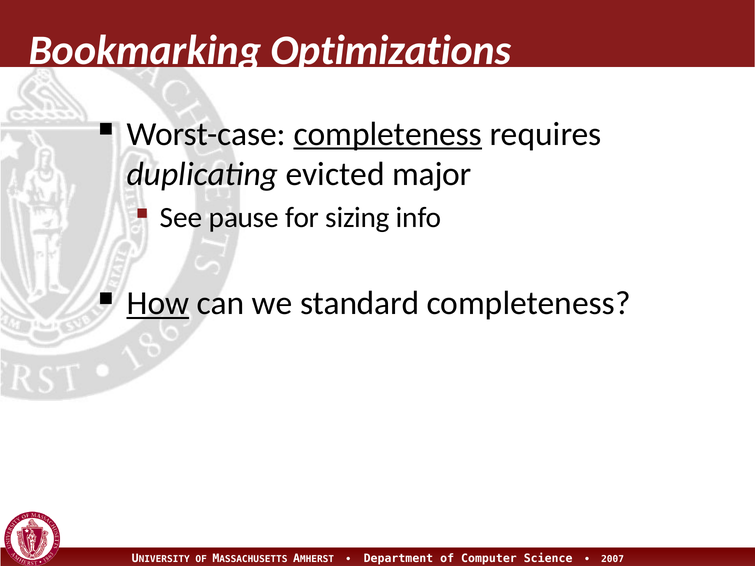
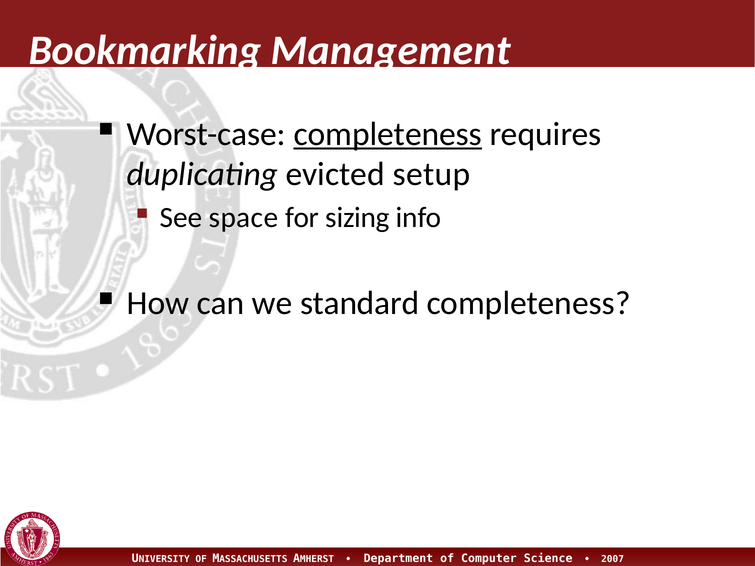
Optimizations: Optimizations -> Management
major: major -> setup
pause: pause -> space
How underline: present -> none
